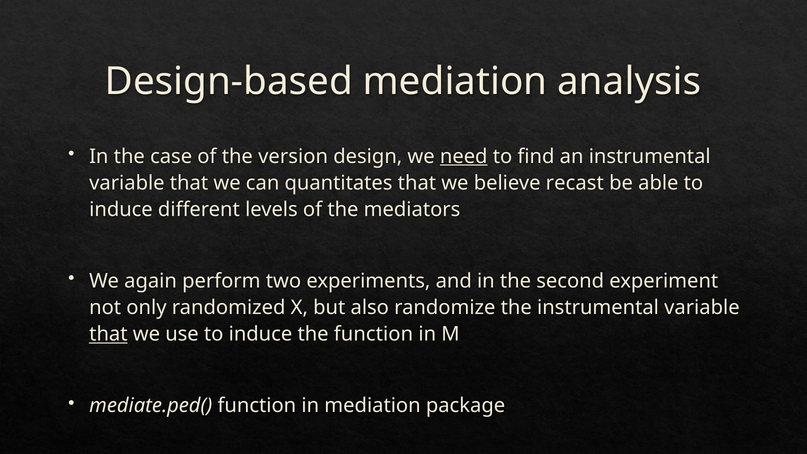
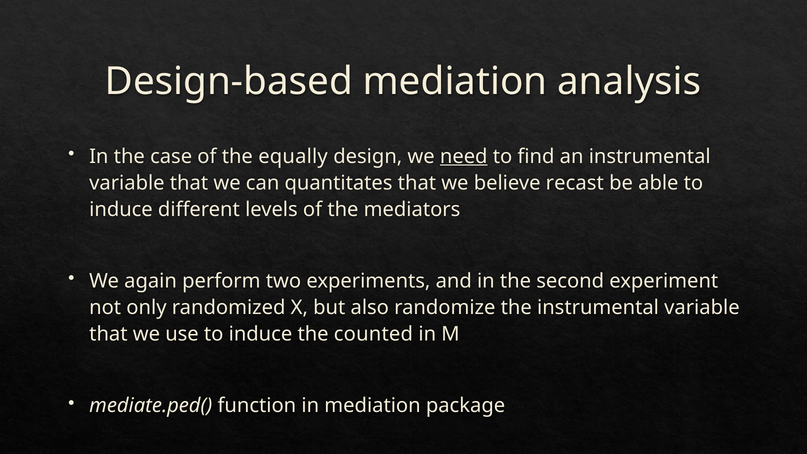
version: version -> equally
that at (108, 334) underline: present -> none
the function: function -> counted
